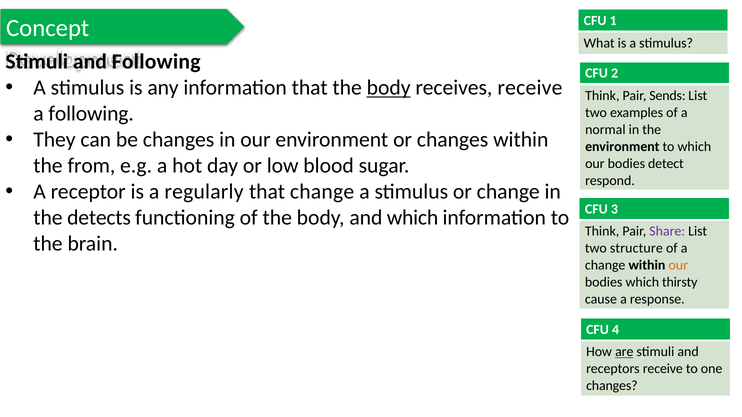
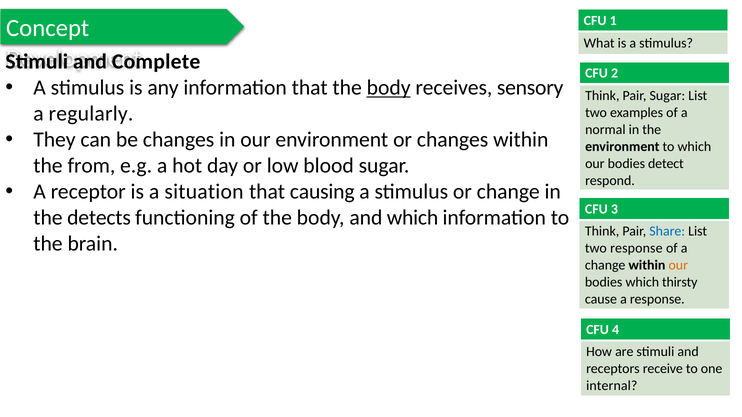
Following at (156, 62): Following -> Complete
receives receive: receive -> sensory
Pair Sends: Sends -> Sugar
a following: following -> regularly
regularly: regularly -> situation
that change: change -> causing
Share colour: purple -> blue
two structure: structure -> response
are underline: present -> none
changes at (612, 386): changes -> internal
